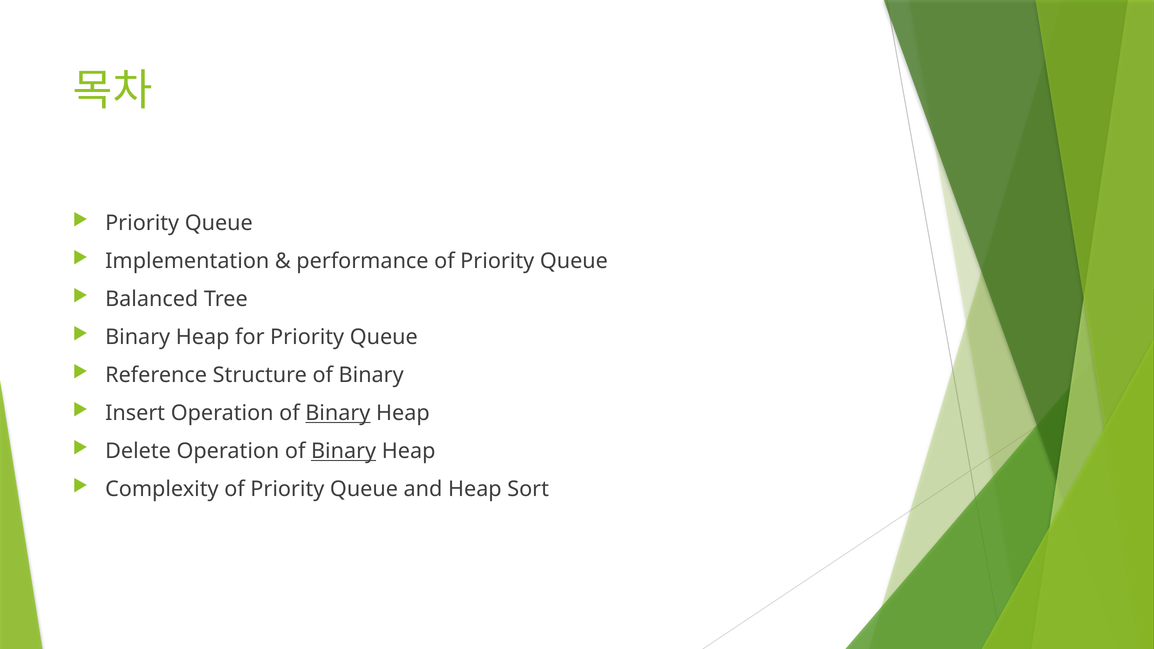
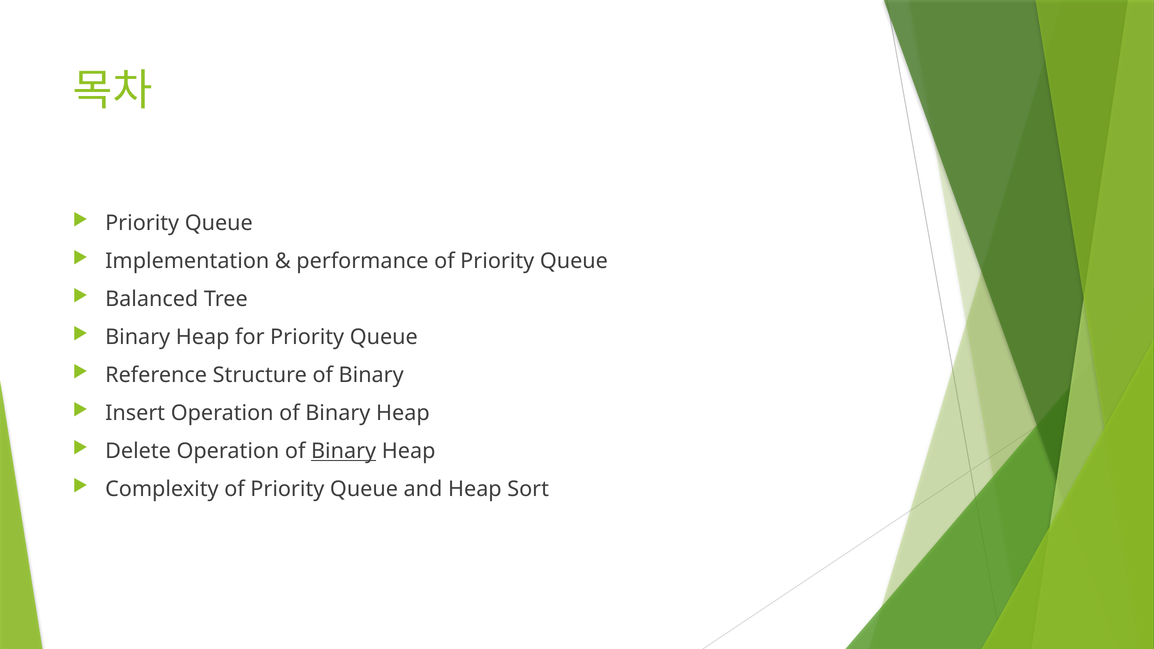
Binary at (338, 413) underline: present -> none
